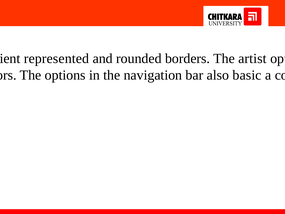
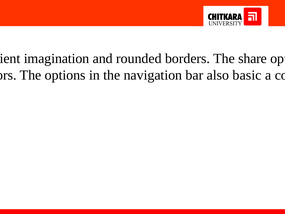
represented: represented -> imagination
artist: artist -> share
